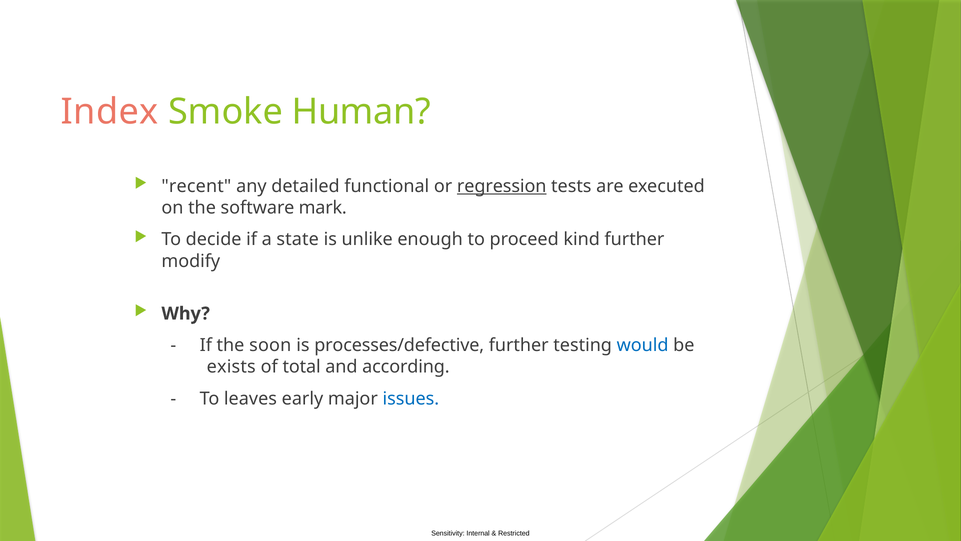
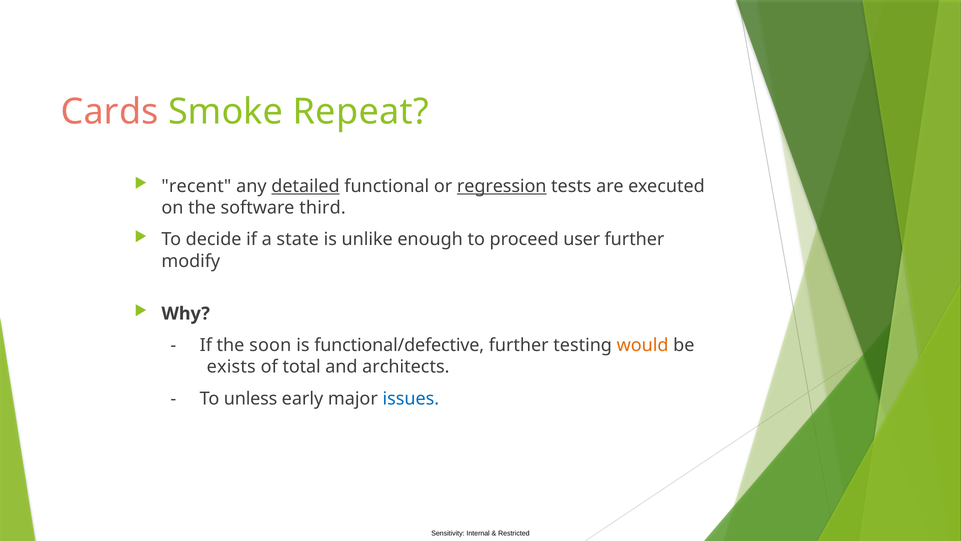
Index: Index -> Cards
Human: Human -> Repeat
detailed underline: none -> present
mark: mark -> third
kind: kind -> user
processes/defective: processes/defective -> functional/defective
would colour: blue -> orange
according: according -> architects
leaves: leaves -> unless
